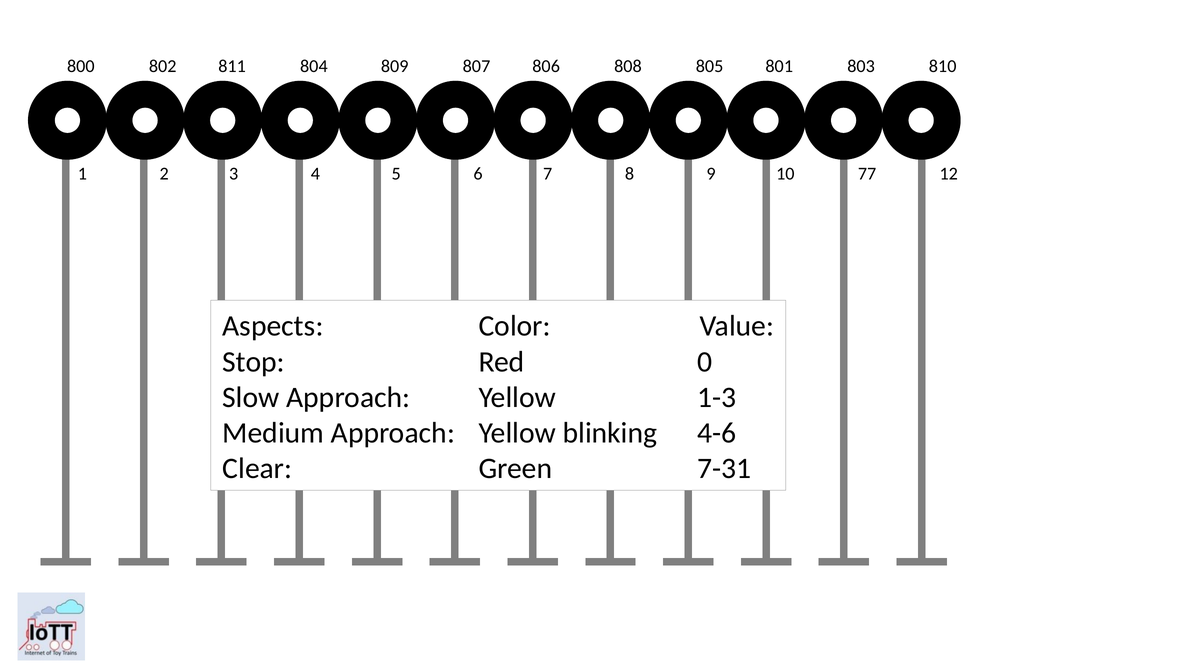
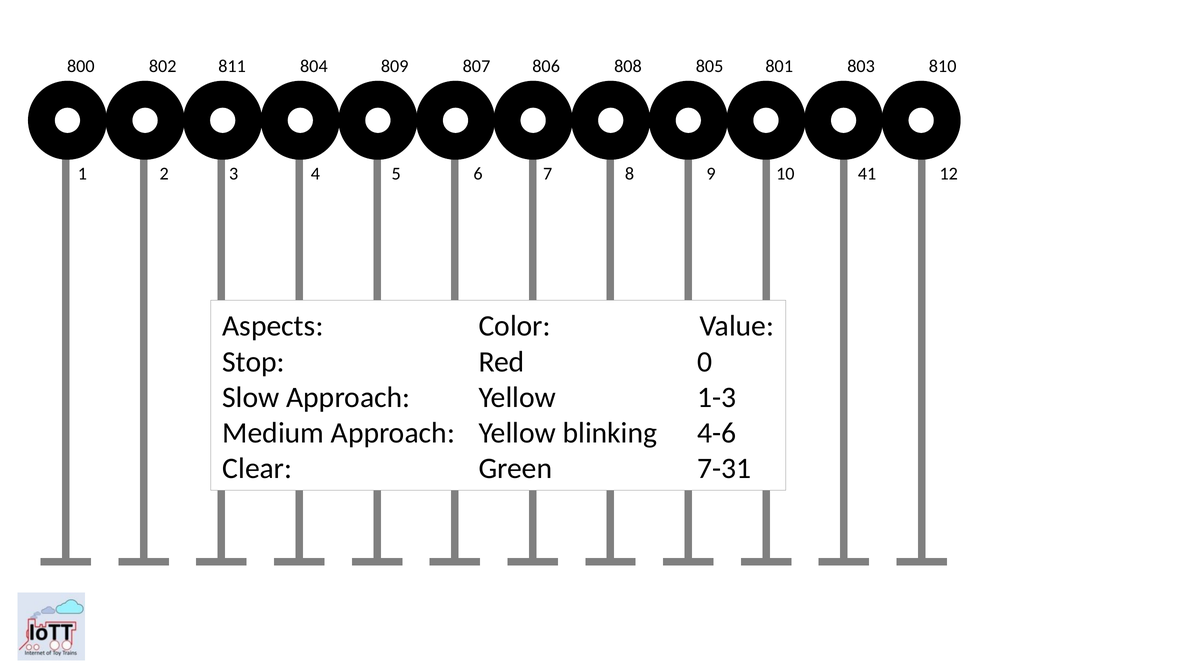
77: 77 -> 41
